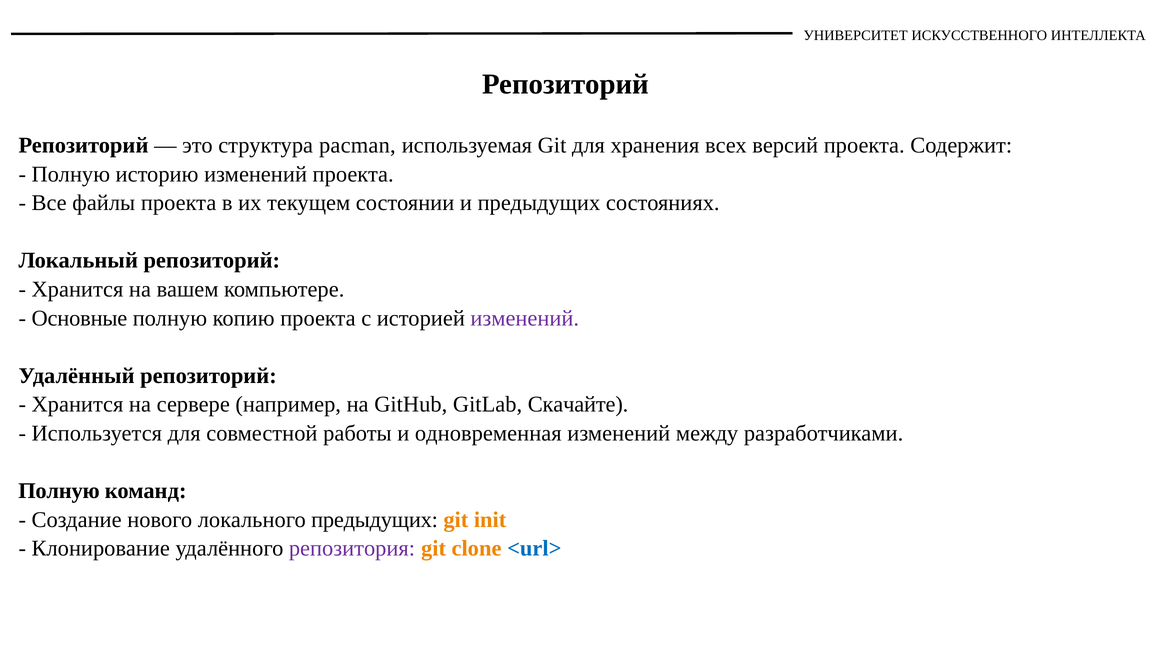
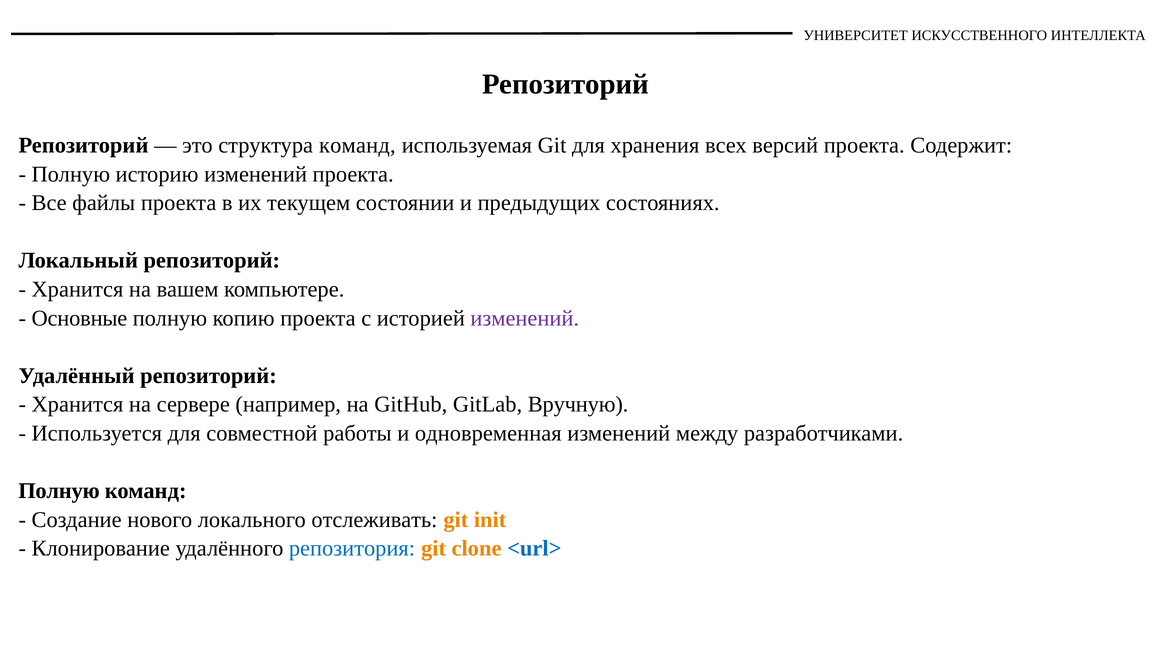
структура pacman: pacman -> команд
Скачайте: Скачайте -> Вручную
локального предыдущих: предыдущих -> отслеживать
репозитория colour: purple -> blue
